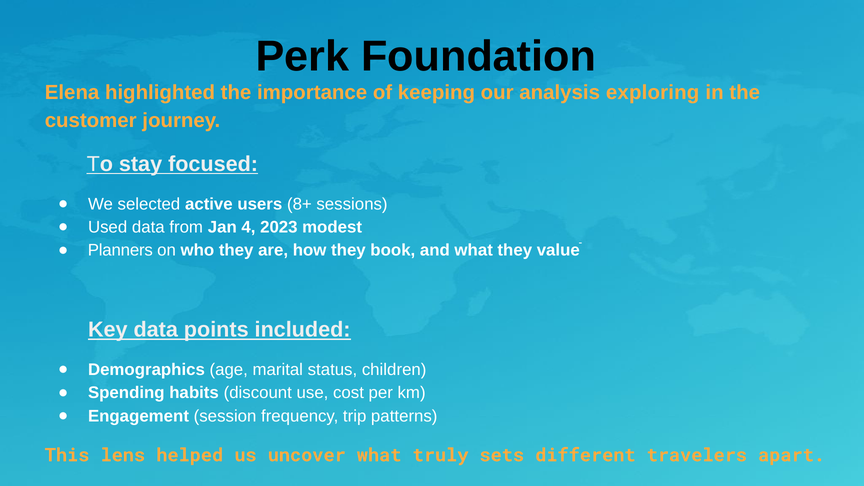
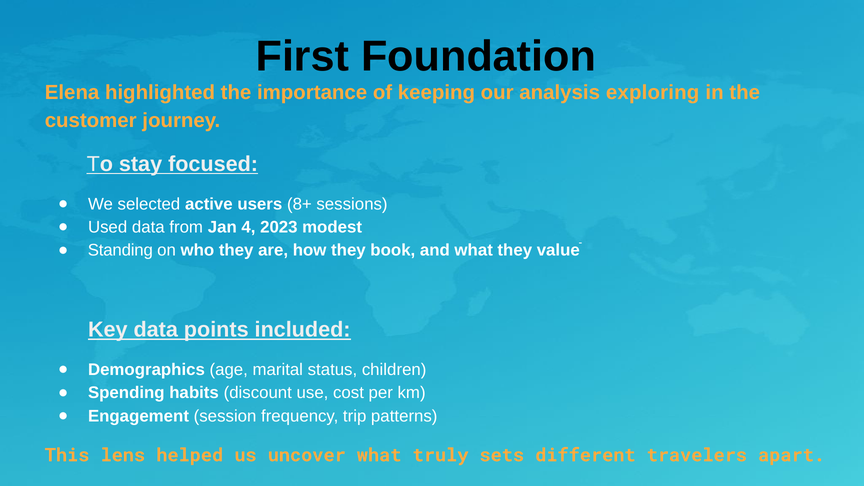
Perk: Perk -> First
Planners: Planners -> Standing
